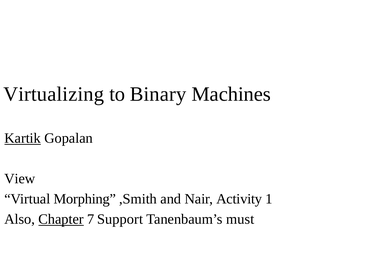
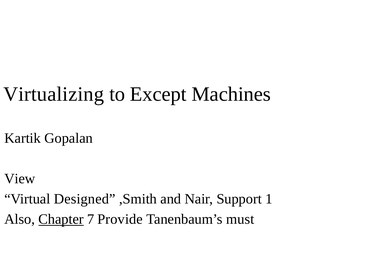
Binary: Binary -> Except
Kartik underline: present -> none
Morphing: Morphing -> Designed
Activity: Activity -> Support
Support: Support -> Provide
